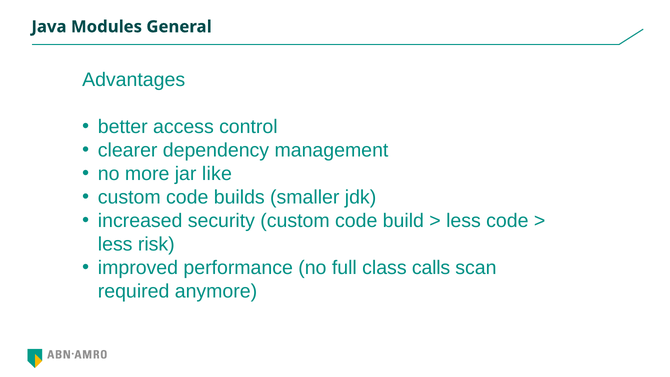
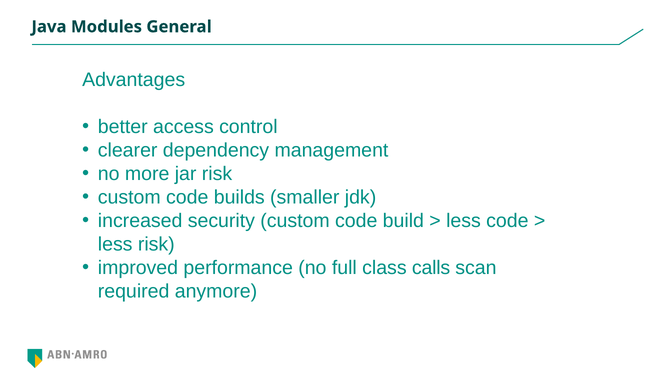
jar like: like -> risk
